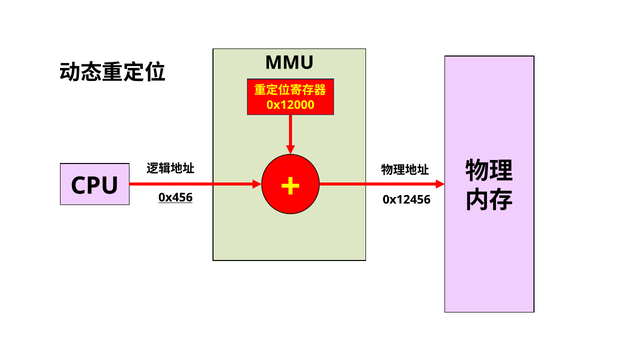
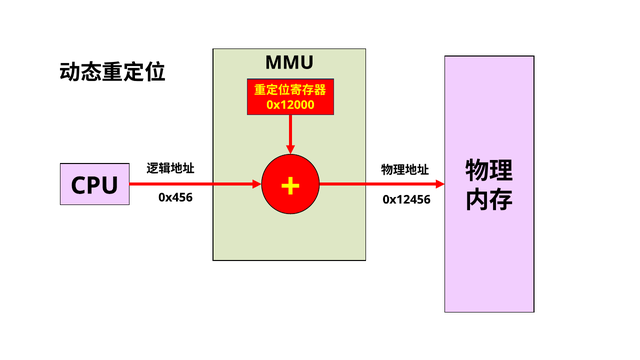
0x456 underline: present -> none
